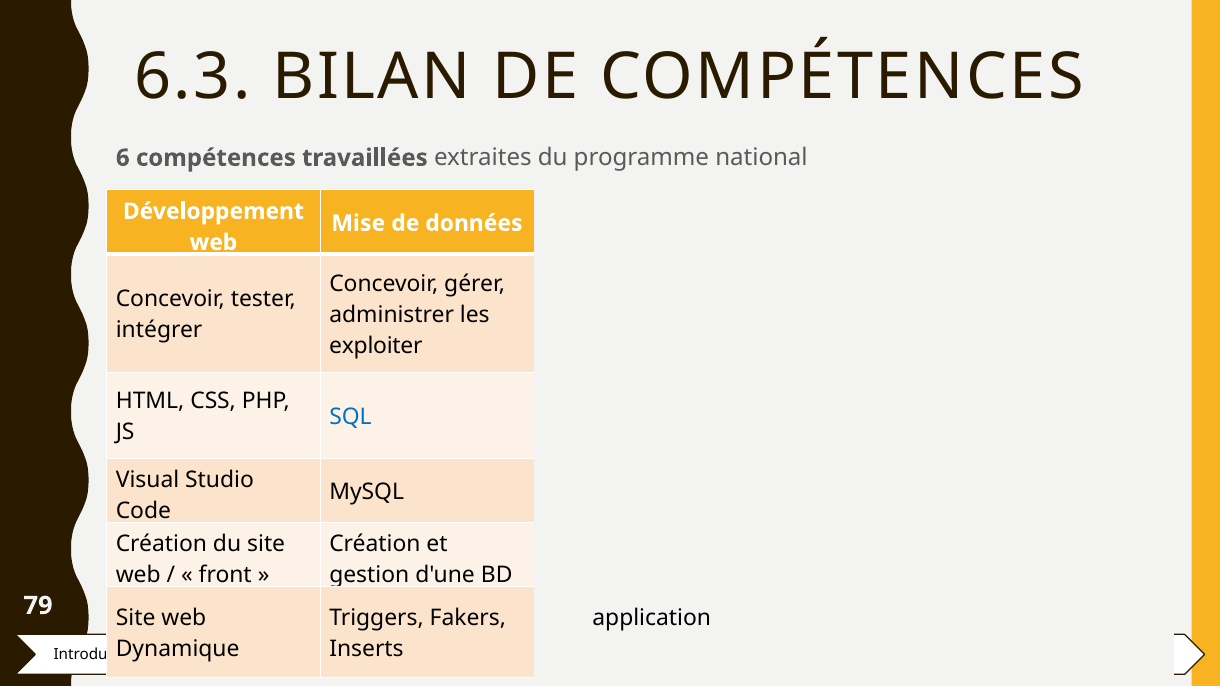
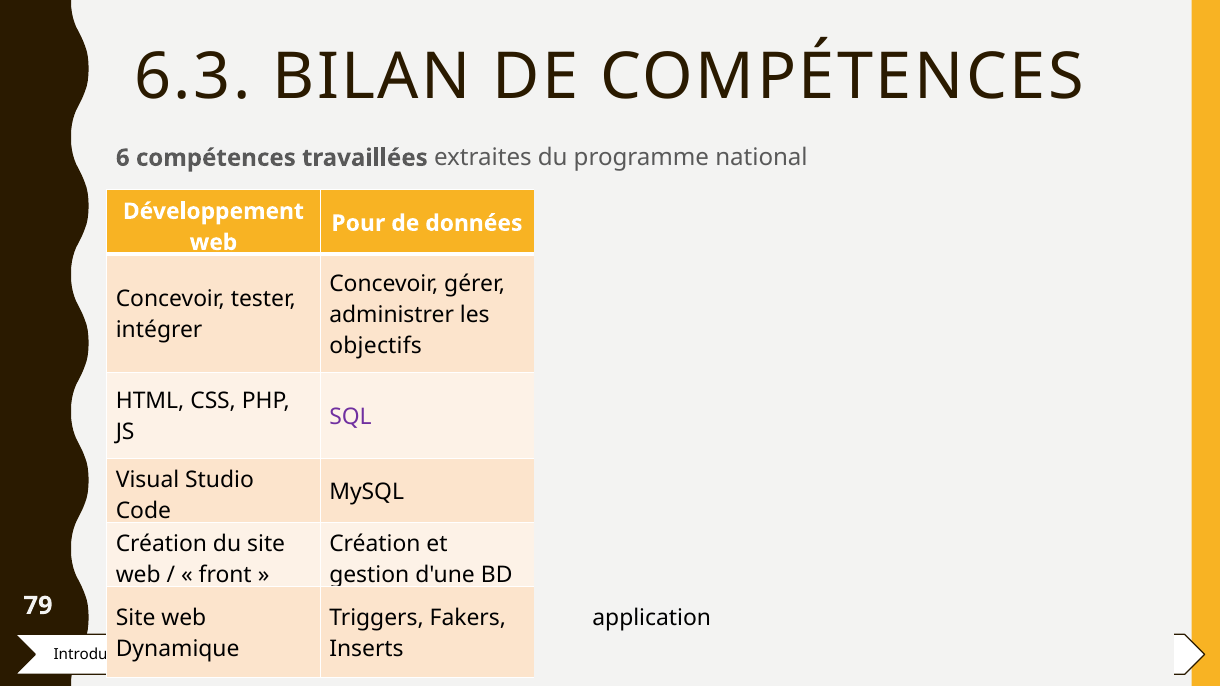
Mise: Mise -> Pour
exploiter at (376, 346): exploiter -> objectifs
SQL colour: blue -> purple
